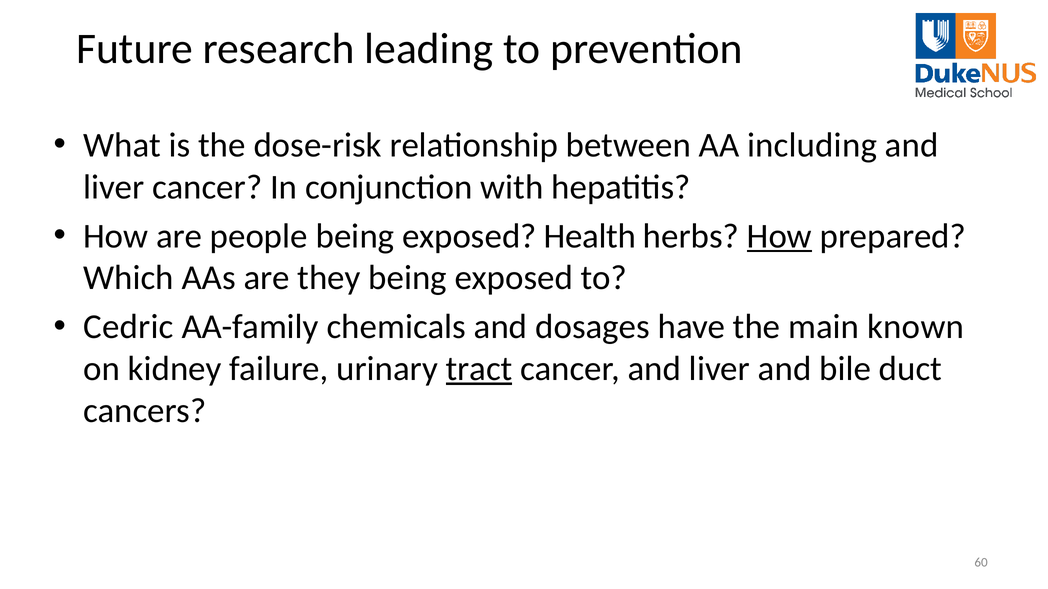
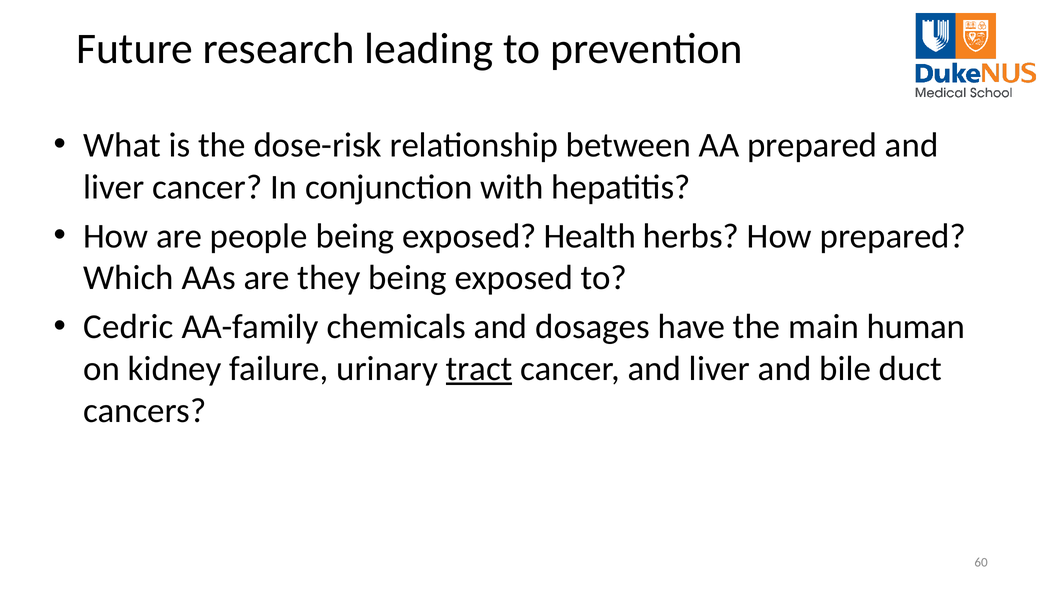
AA including: including -> prepared
How at (779, 236) underline: present -> none
known: known -> human
